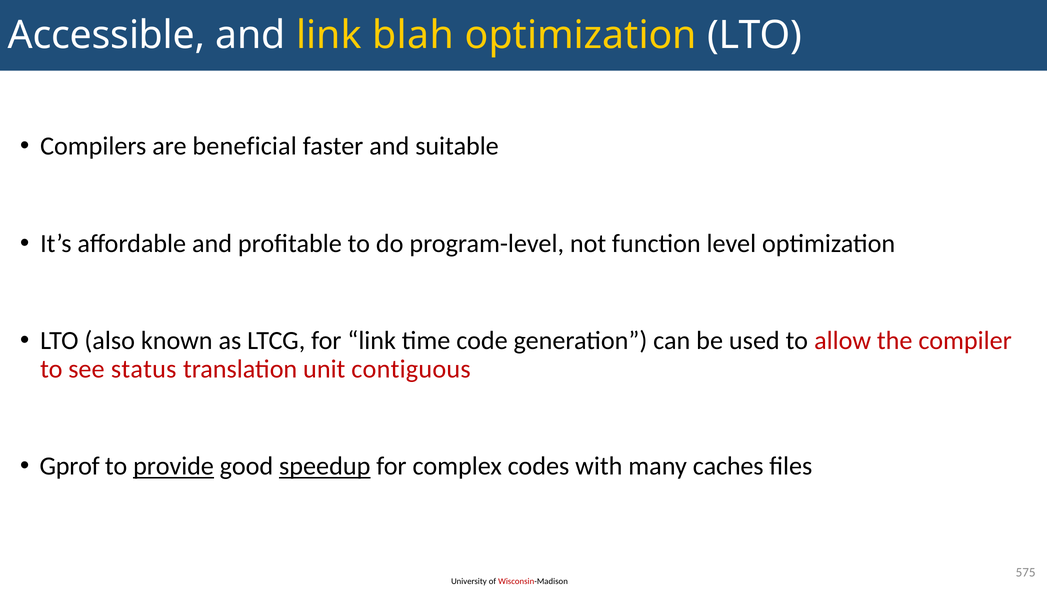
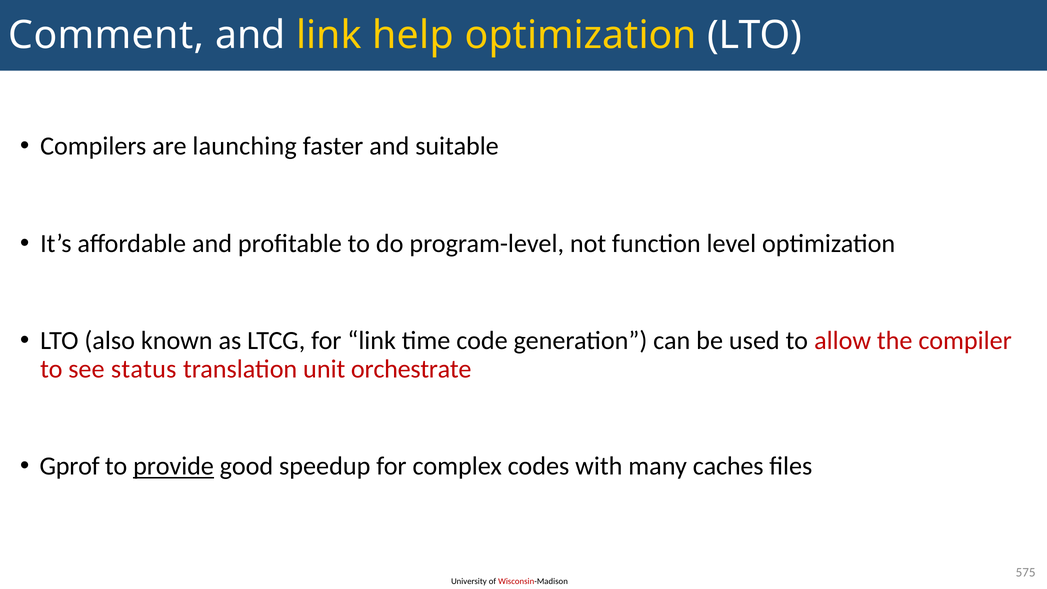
Accessible: Accessible -> Comment
blah: blah -> help
beneficial: beneficial -> launching
contiguous: contiguous -> orchestrate
speedup underline: present -> none
